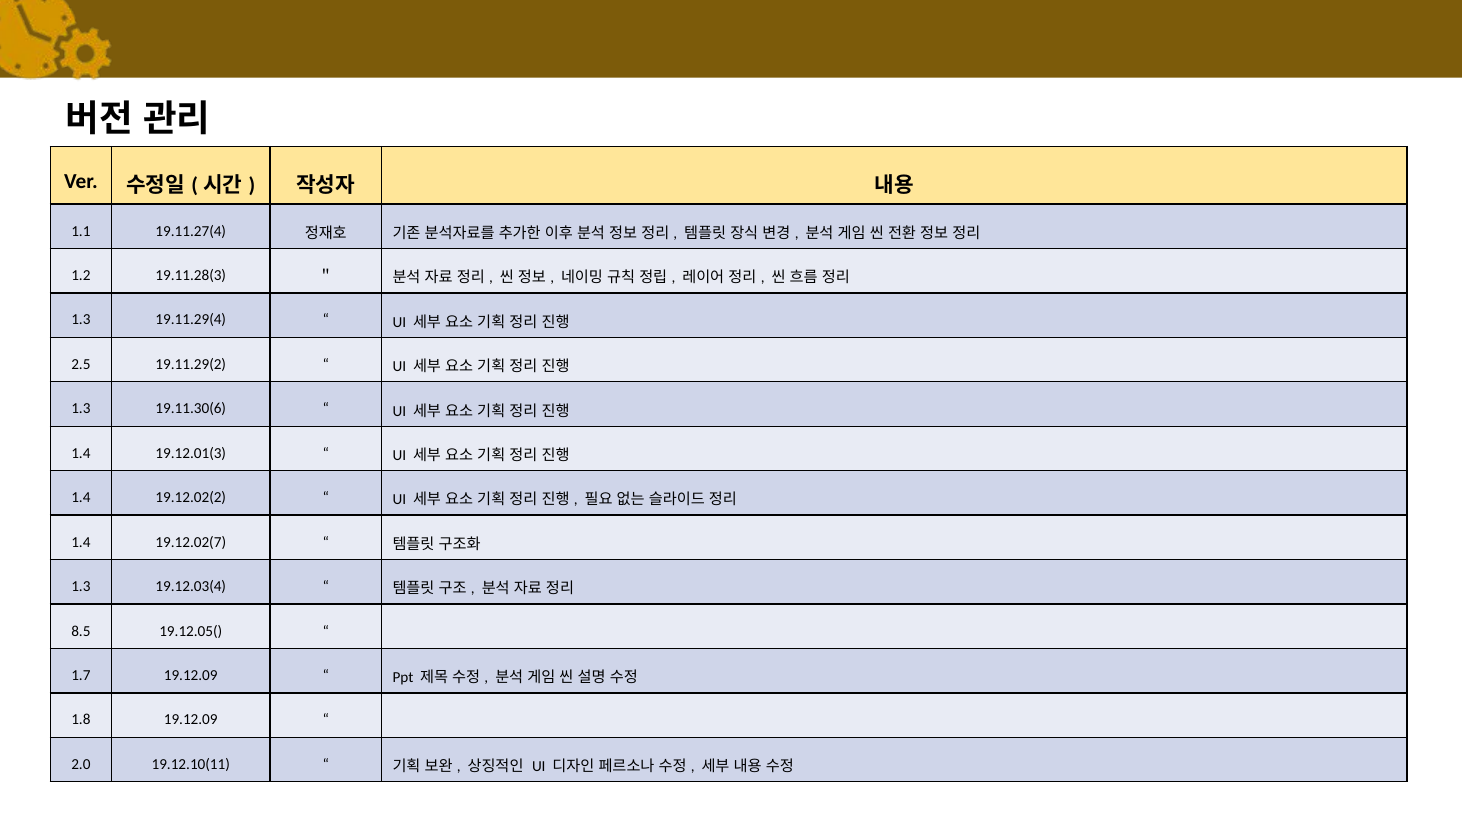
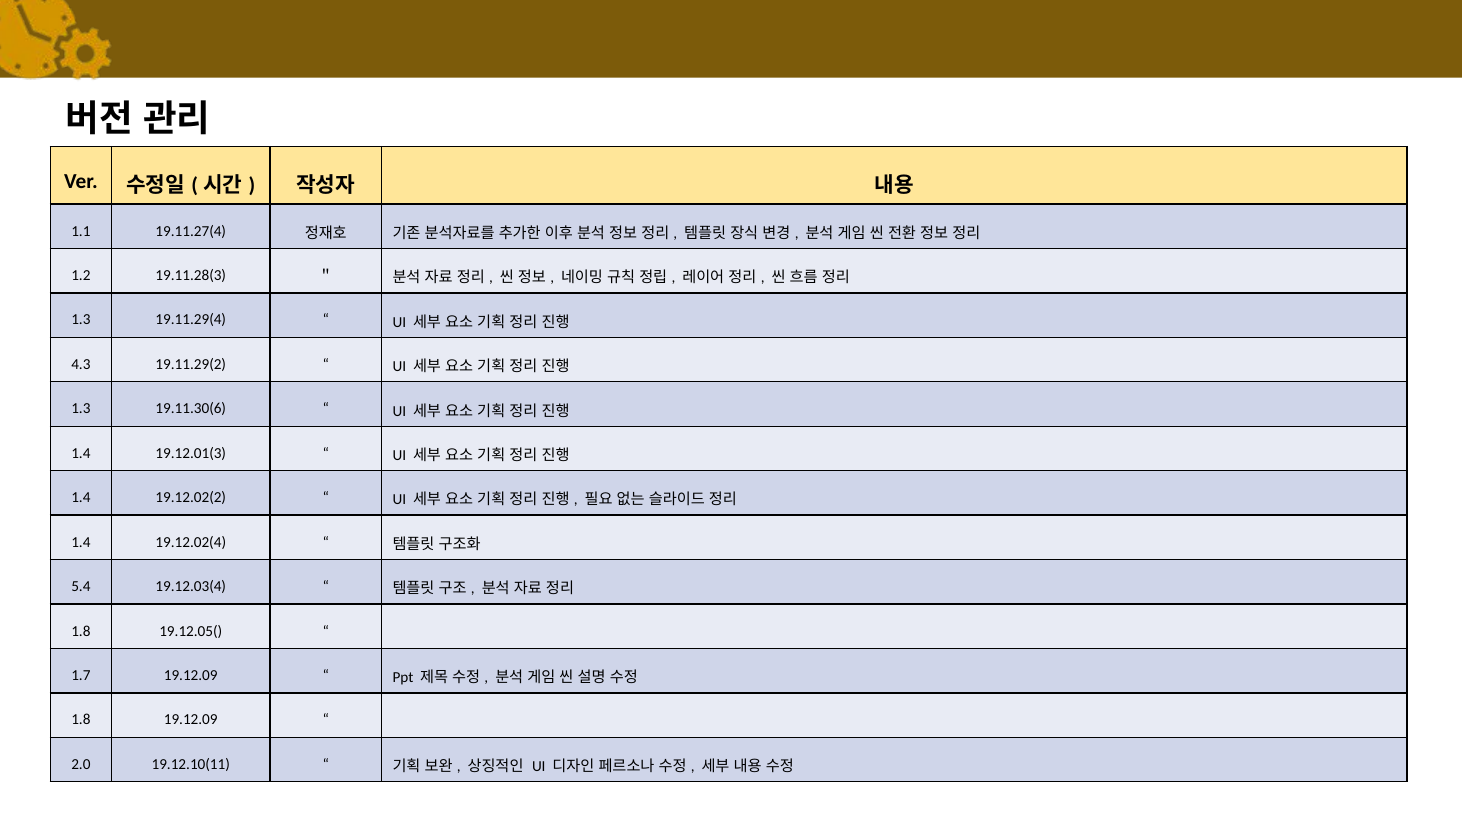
2.5: 2.5 -> 4.3
19.12.02(7: 19.12.02(7 -> 19.12.02(4
1.3 at (81, 587): 1.3 -> 5.4
8.5 at (81, 631): 8.5 -> 1.8
